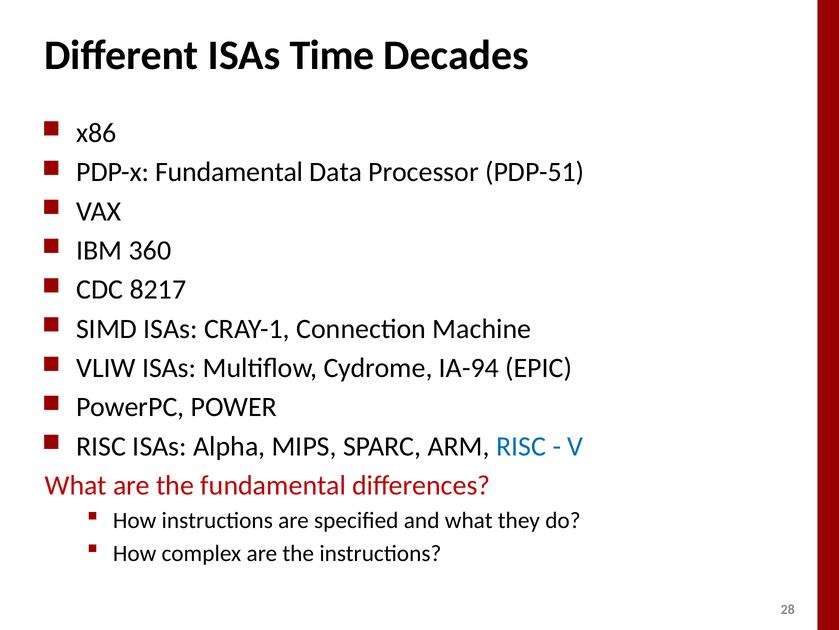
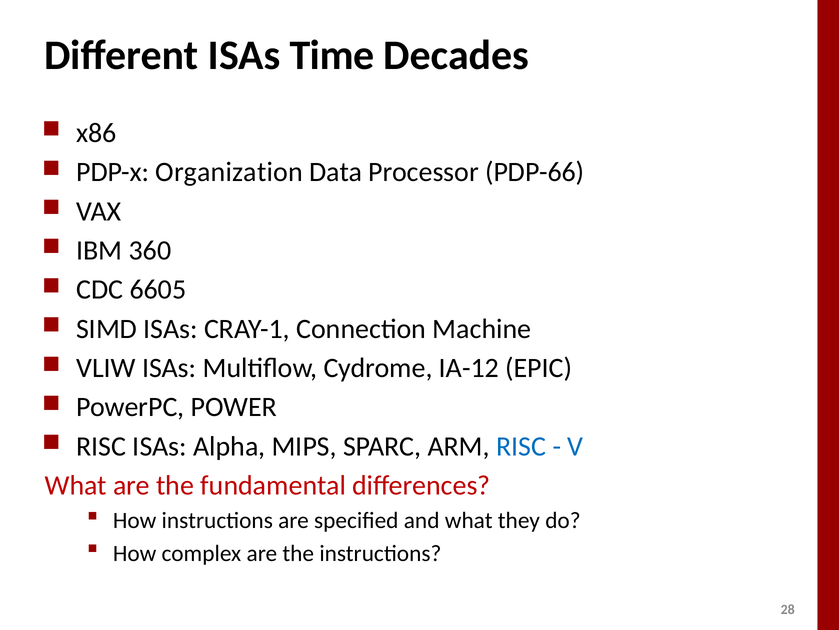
PDP-x Fundamental: Fundamental -> Organization
PDP-51: PDP-51 -> PDP-66
8217: 8217 -> 6605
IA-94: IA-94 -> IA-12
